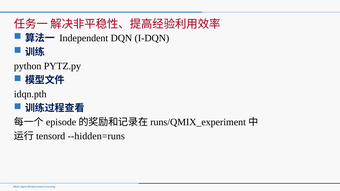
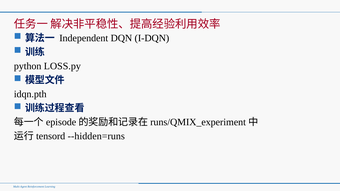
PYTZ.py: PYTZ.py -> LOSS.py
